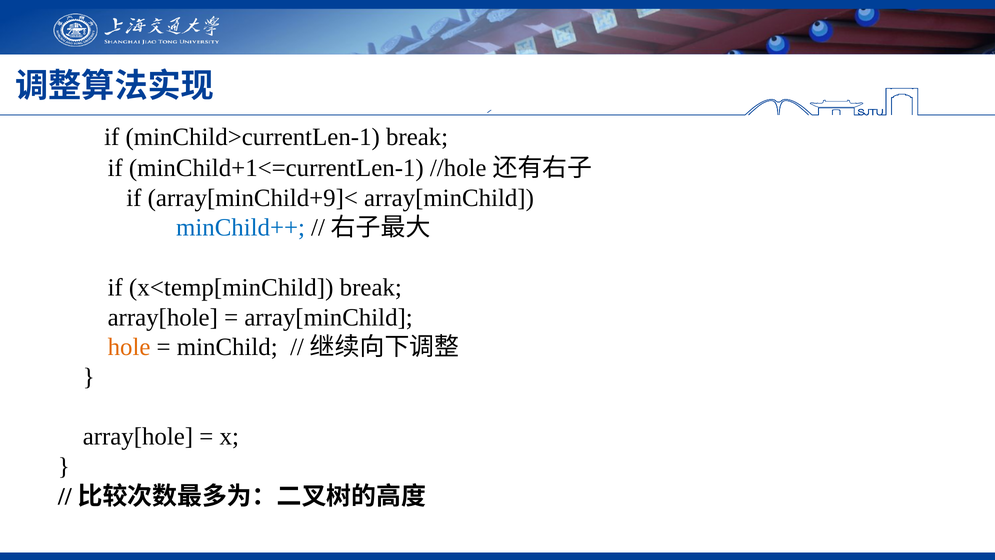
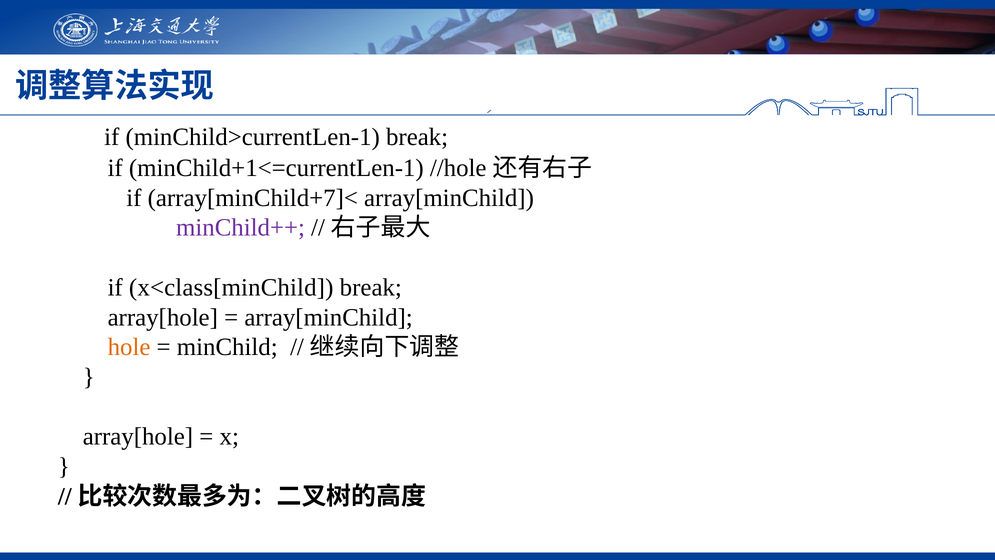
array[minChild+9]<: array[minChild+9]< -> array[minChild+7]<
minChild++ colour: blue -> purple
x<temp[minChild: x<temp[minChild -> x<class[minChild
